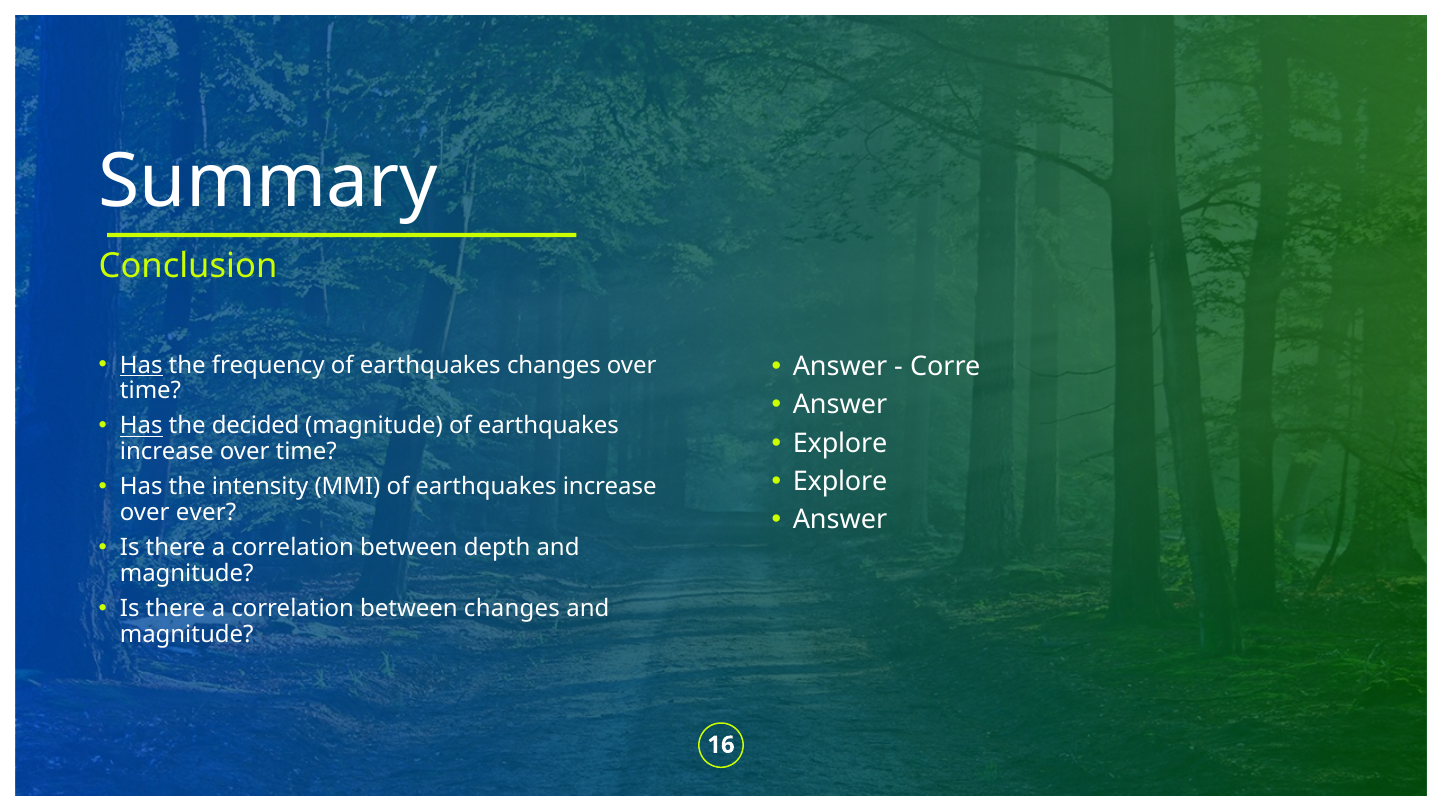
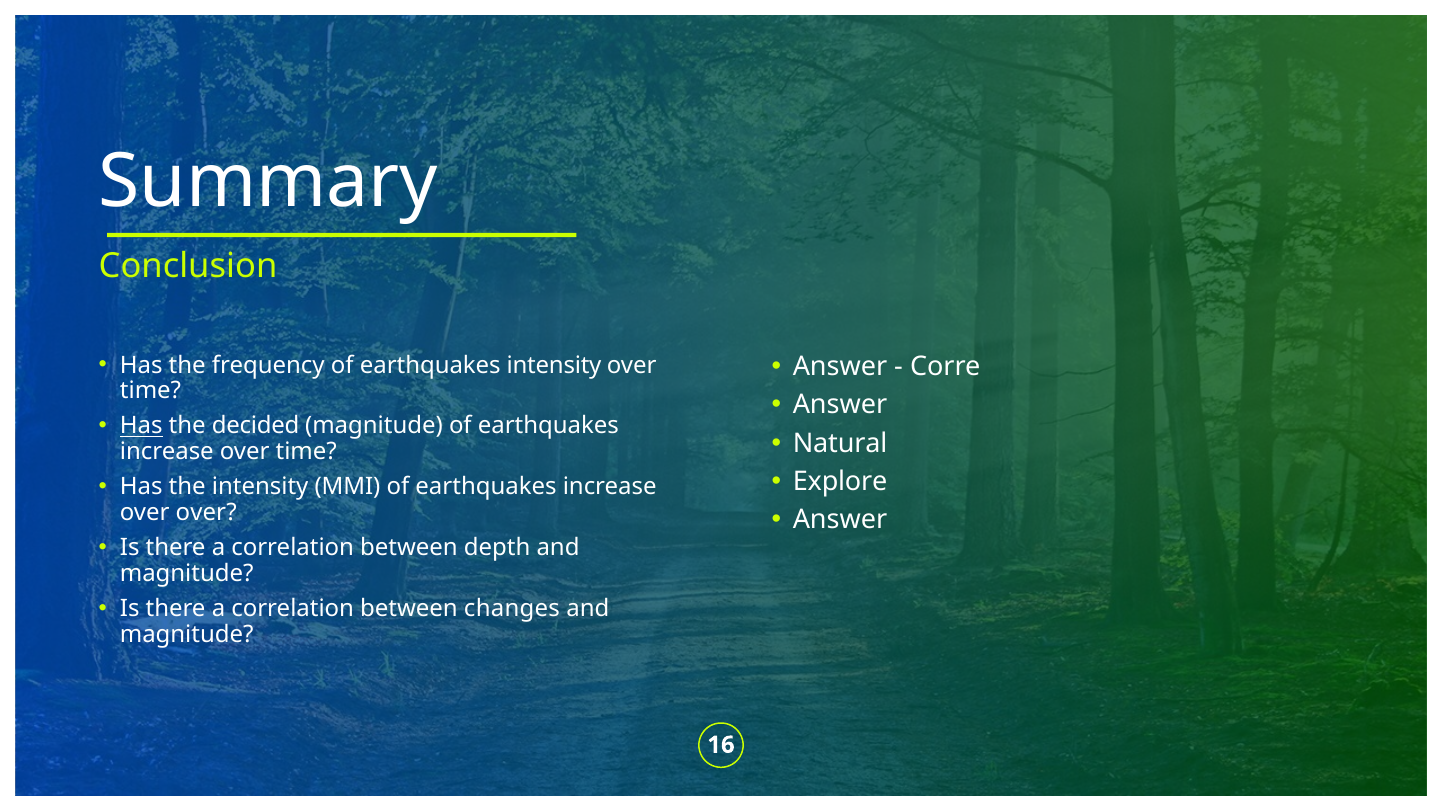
Has at (141, 365) underline: present -> none
earthquakes changes: changes -> intensity
Explore at (840, 443): Explore -> Natural
over ever: ever -> over
